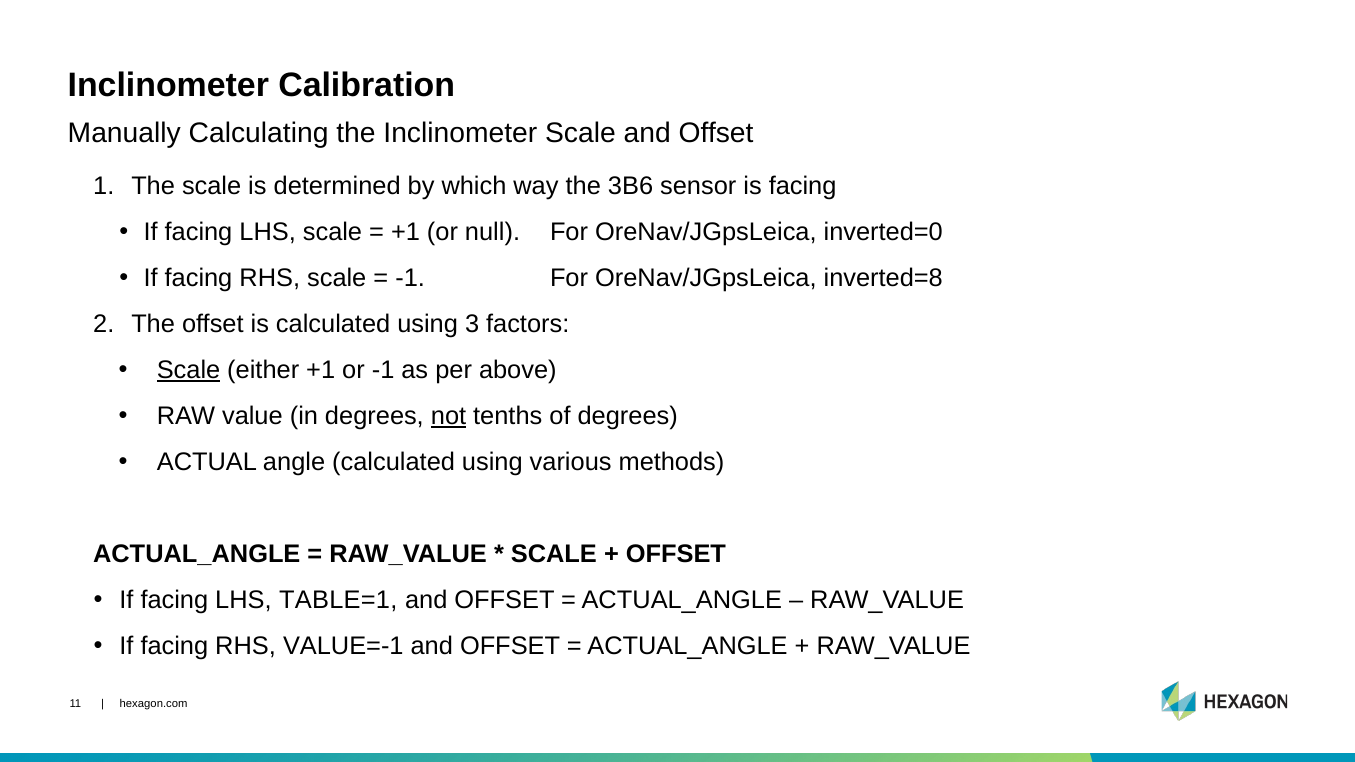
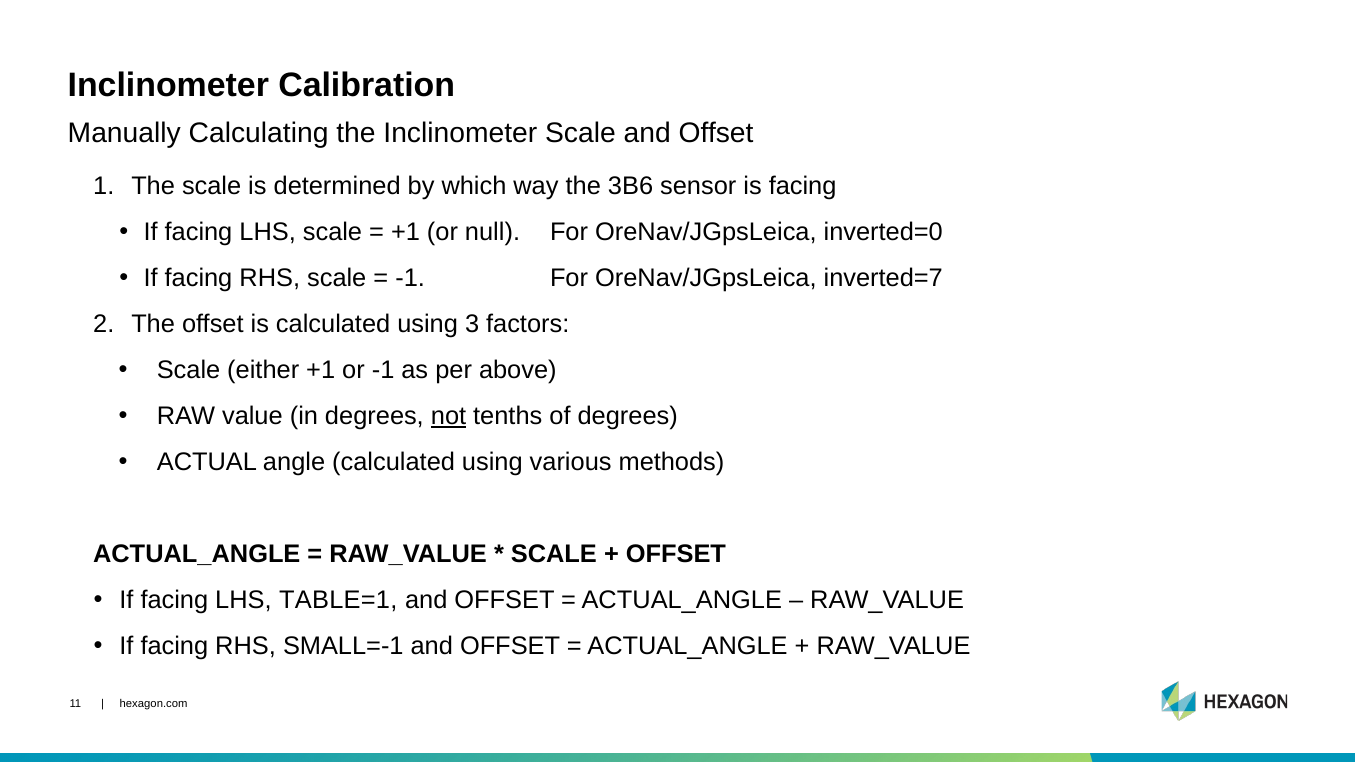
inverted=8: inverted=8 -> inverted=7
Scale at (189, 370) underline: present -> none
VALUE=-1: VALUE=-1 -> SMALL=-1
